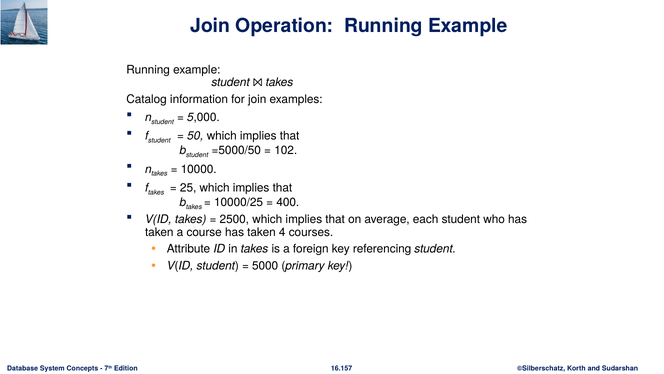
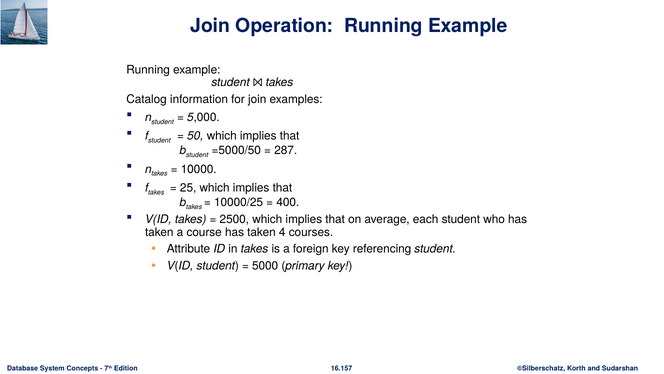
102: 102 -> 287
